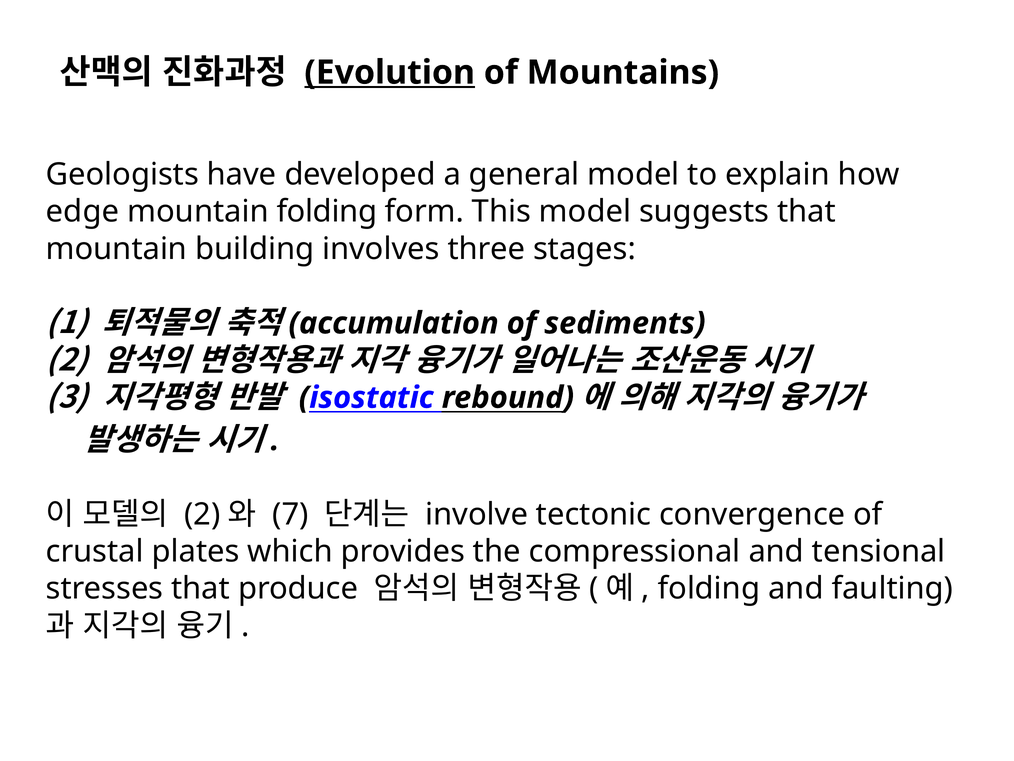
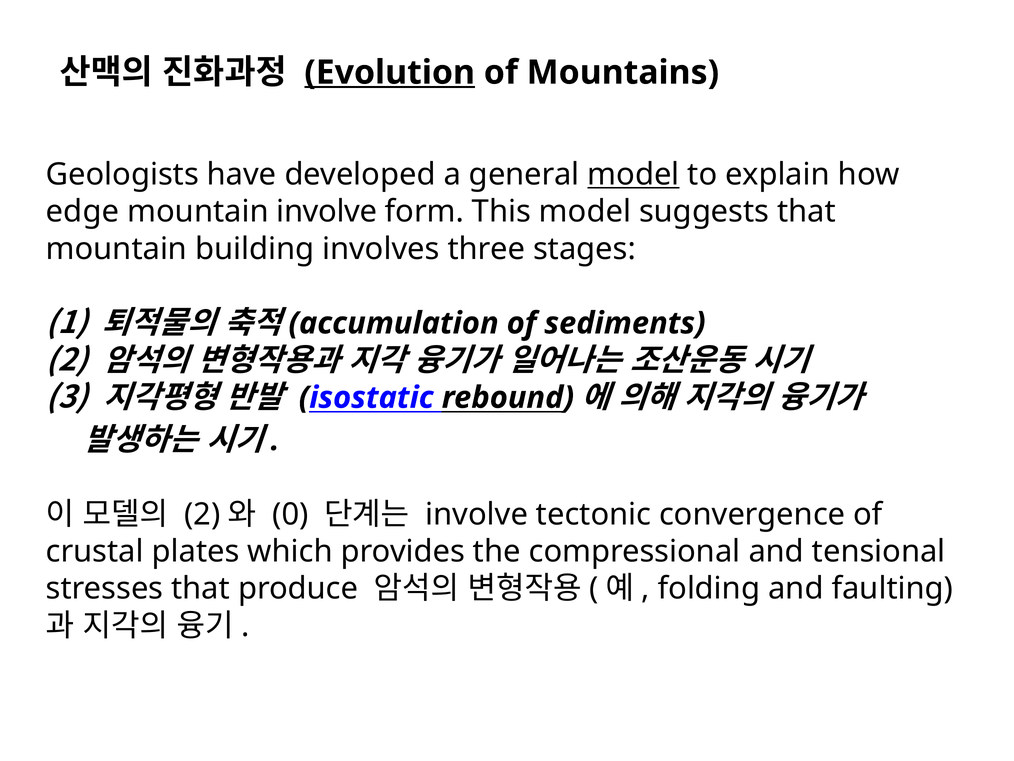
model at (633, 174) underline: none -> present
mountain folding: folding -> involve
7: 7 -> 0
